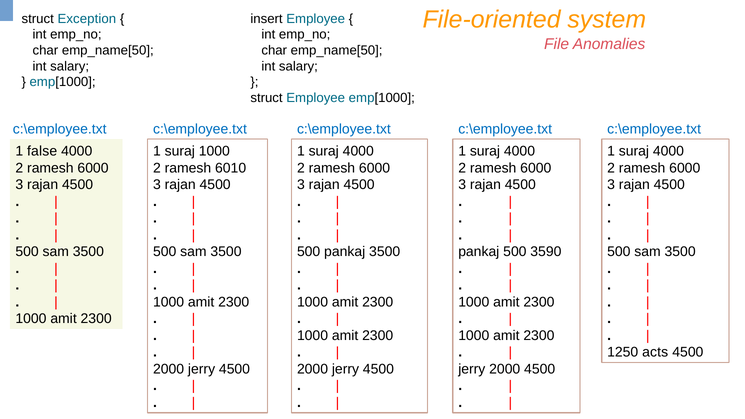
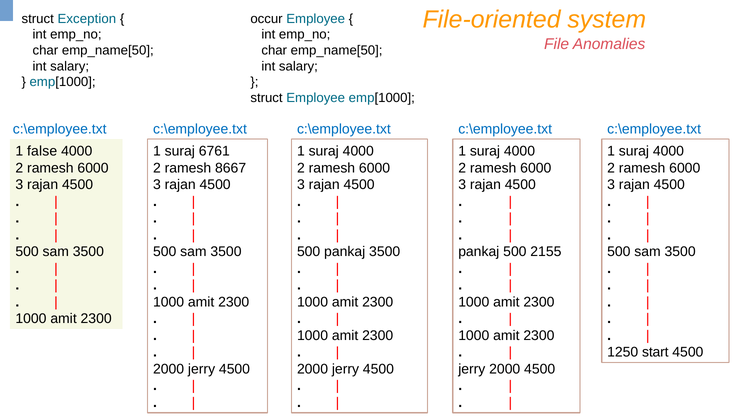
insert: insert -> occur
suraj 1000: 1000 -> 6761
6010: 6010 -> 8667
3590: 3590 -> 2155
acts: acts -> start
